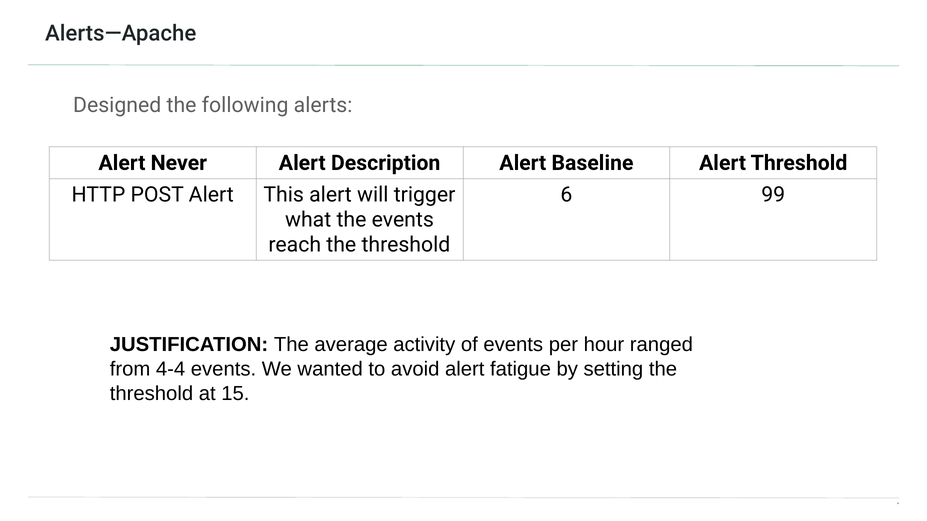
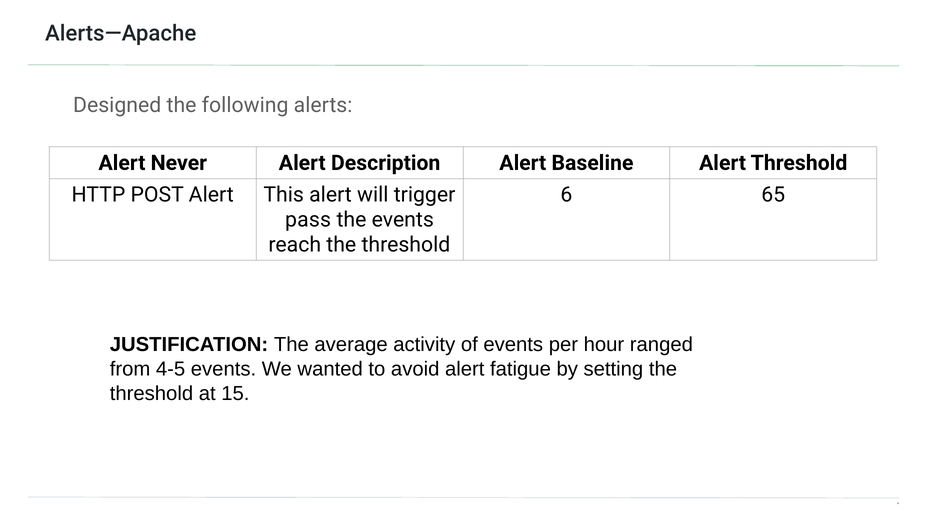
99: 99 -> 65
what: what -> pass
4-4: 4-4 -> 4-5
